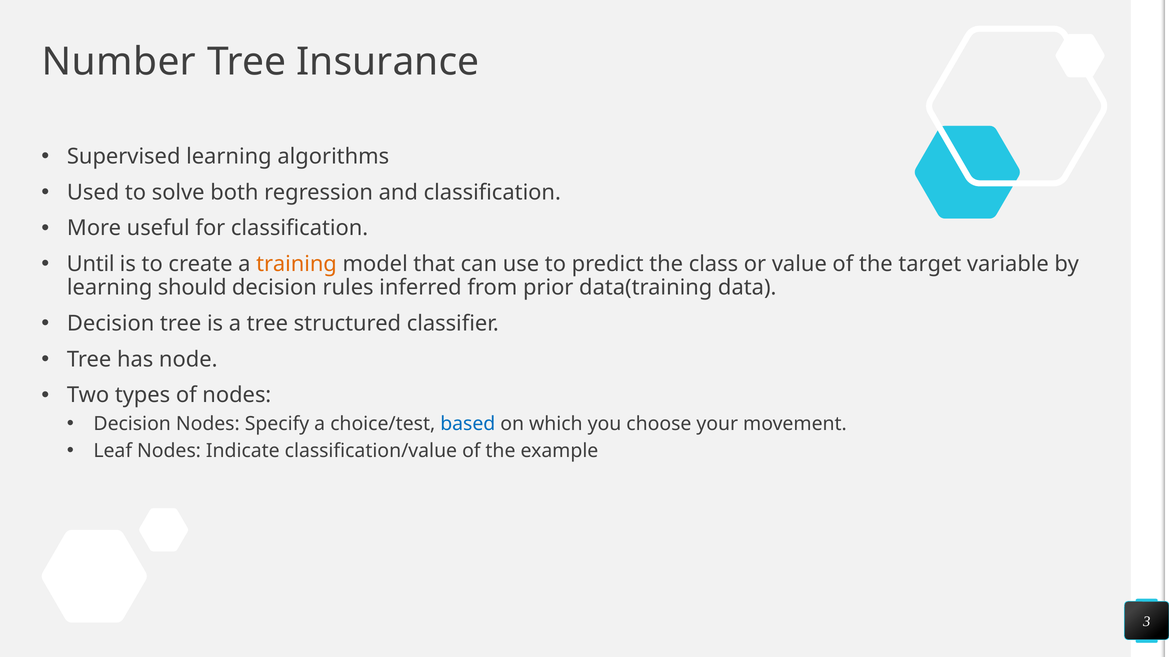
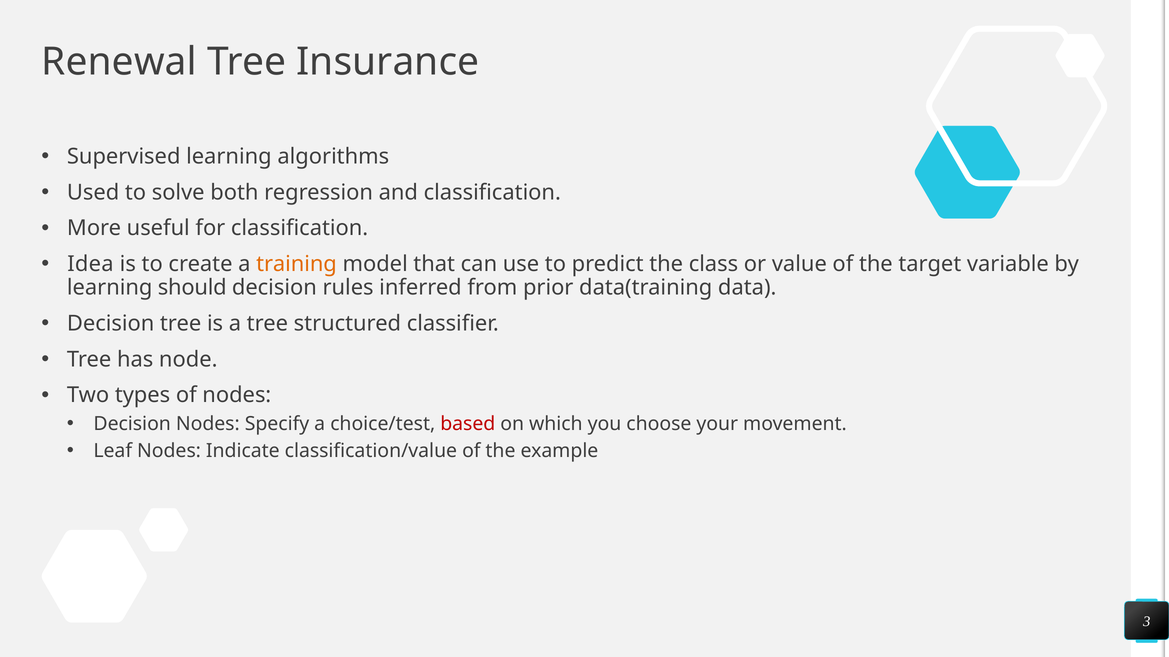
Number: Number -> Renewal
Until: Until -> Idea
based colour: blue -> red
